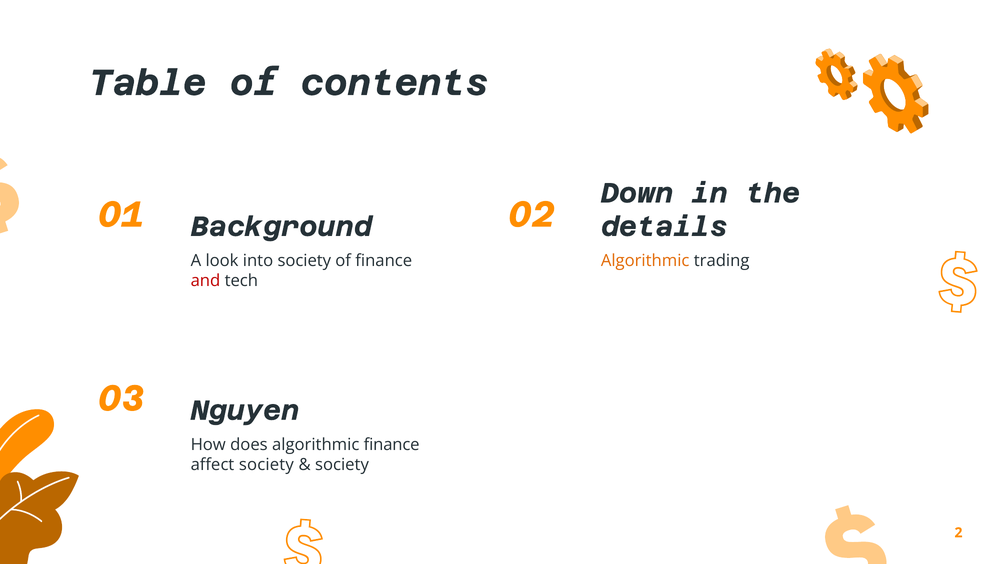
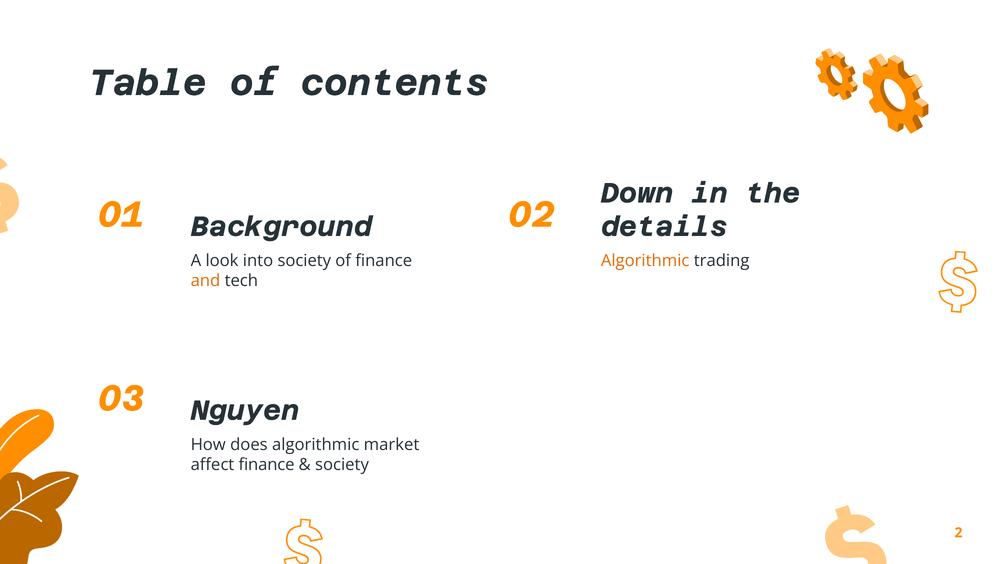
and colour: red -> orange
algorithmic finance: finance -> market
affect society: society -> finance
